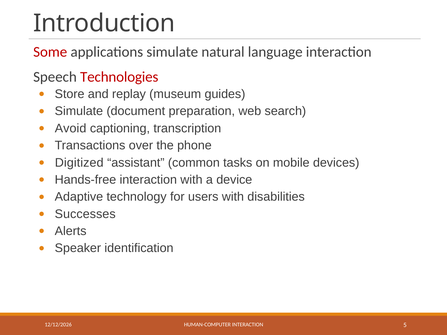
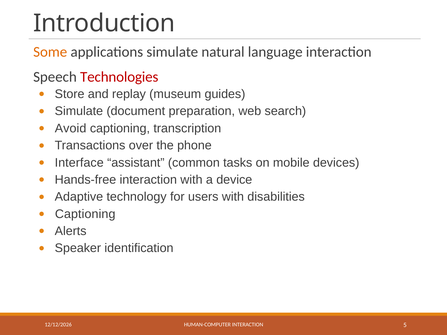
Some colour: red -> orange
Digitized: Digitized -> Interface
Successes at (85, 214): Successes -> Captioning
